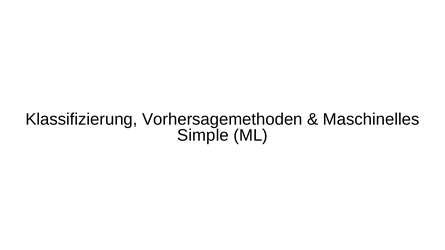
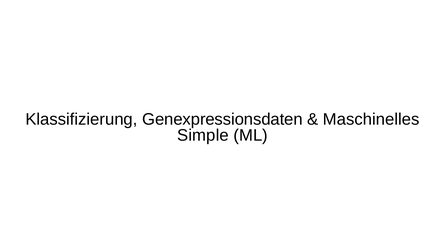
Vorhersagemethoden: Vorhersagemethoden -> Genexpressionsdaten
